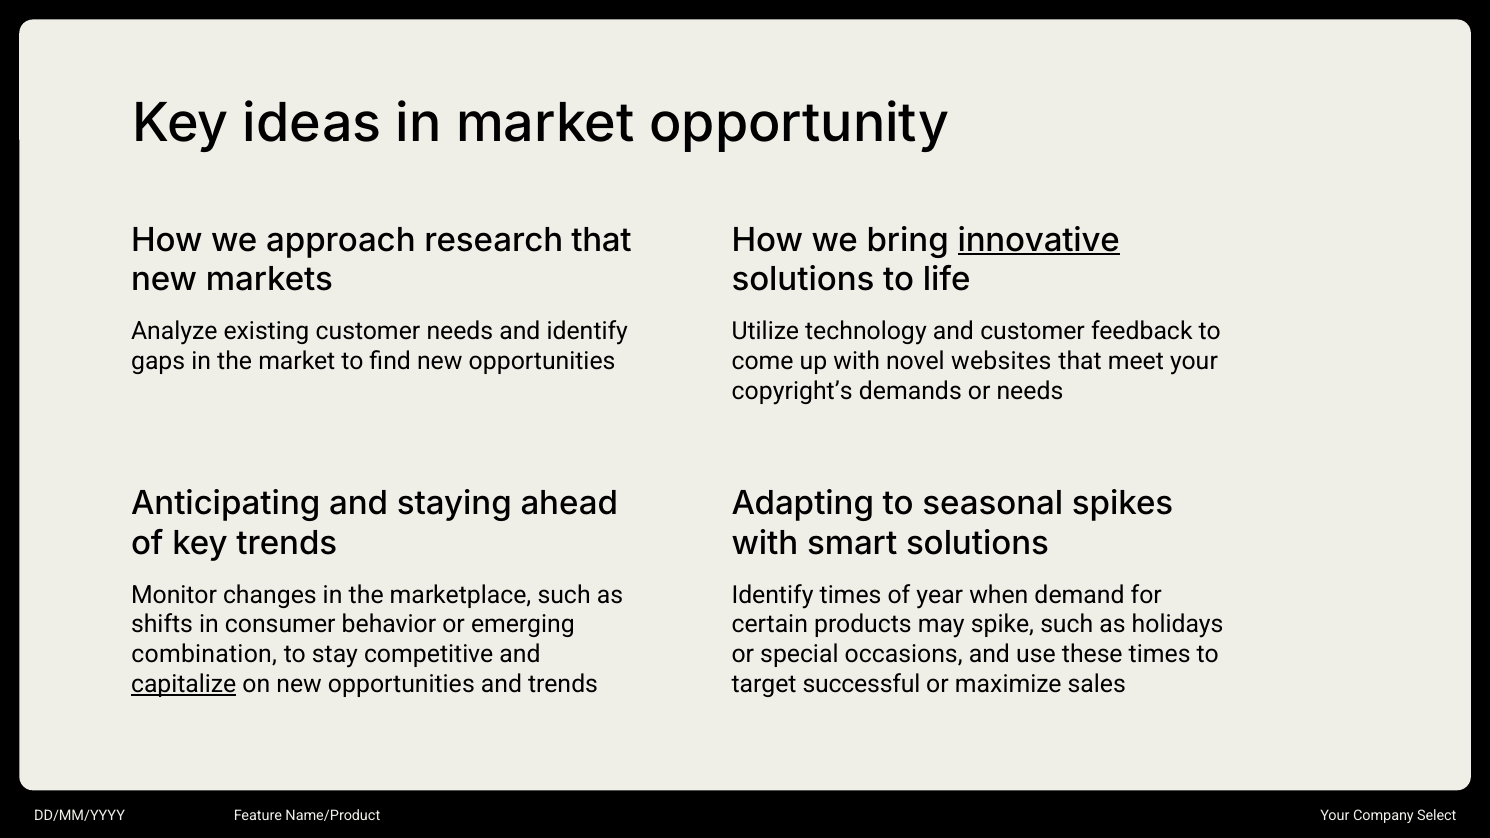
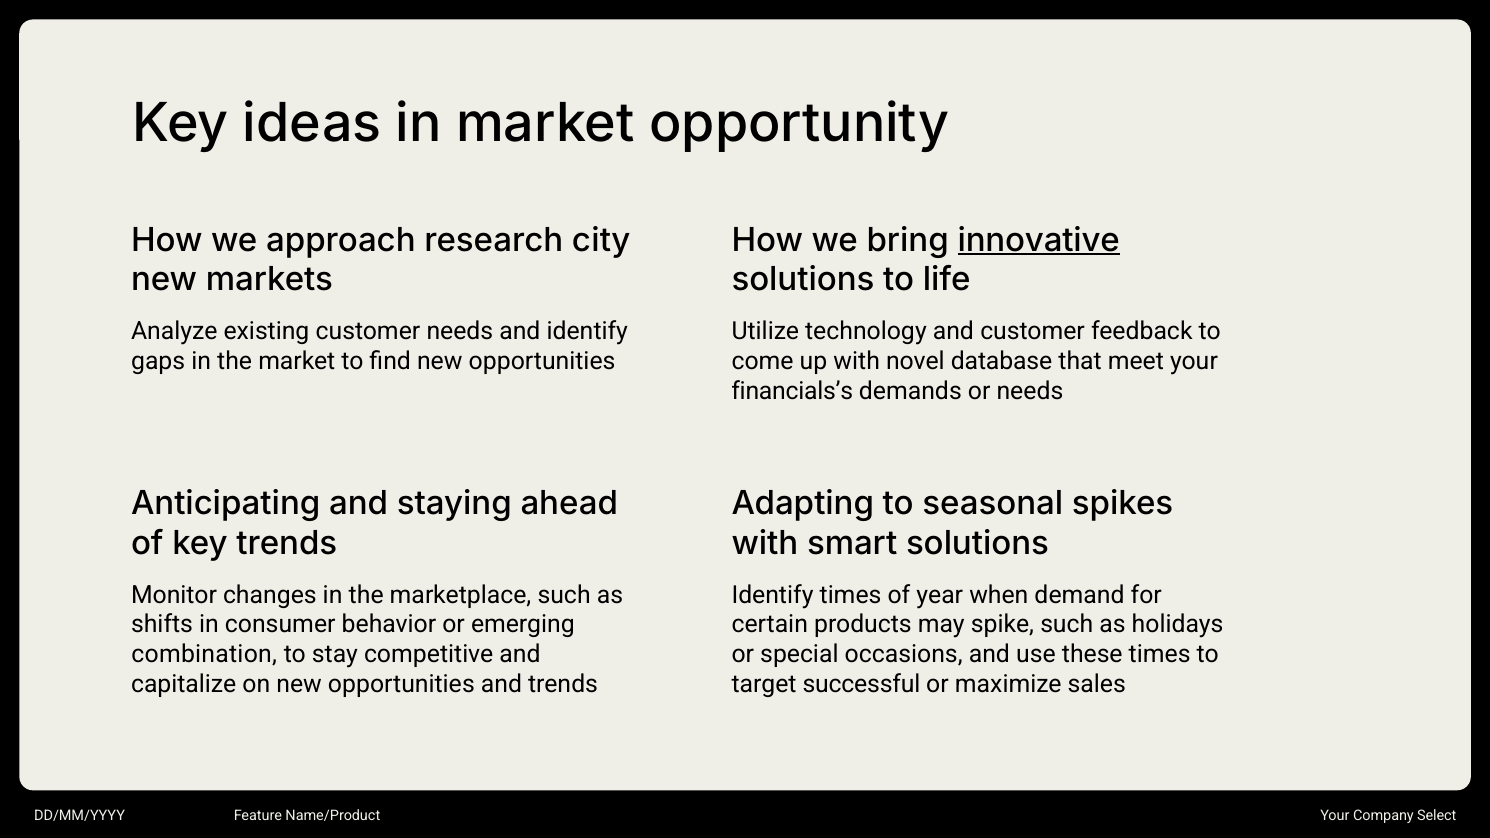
research that: that -> city
websites: websites -> database
copyright’s: copyright’s -> financials’s
capitalize underline: present -> none
